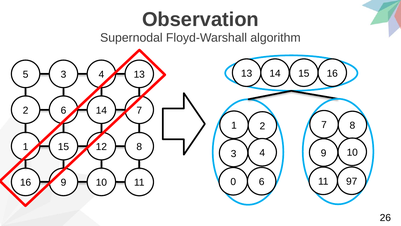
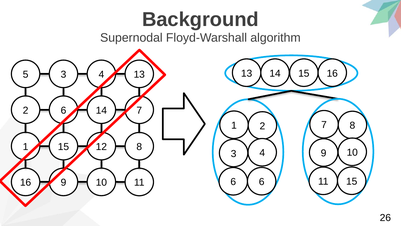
Observation: Observation -> Background
11 97: 97 -> 15
0 at (233, 182): 0 -> 6
